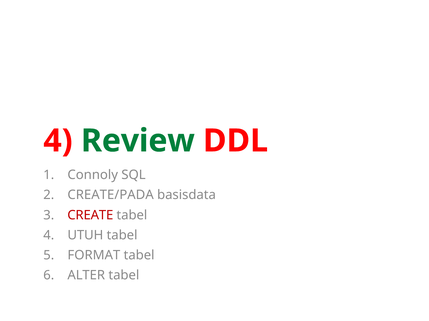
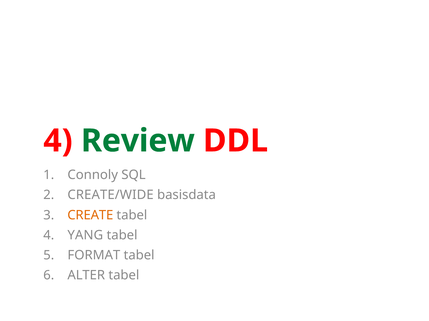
CREATE/PADA: CREATE/PADA -> CREATE/WIDE
CREATE colour: red -> orange
UTUH: UTUH -> YANG
